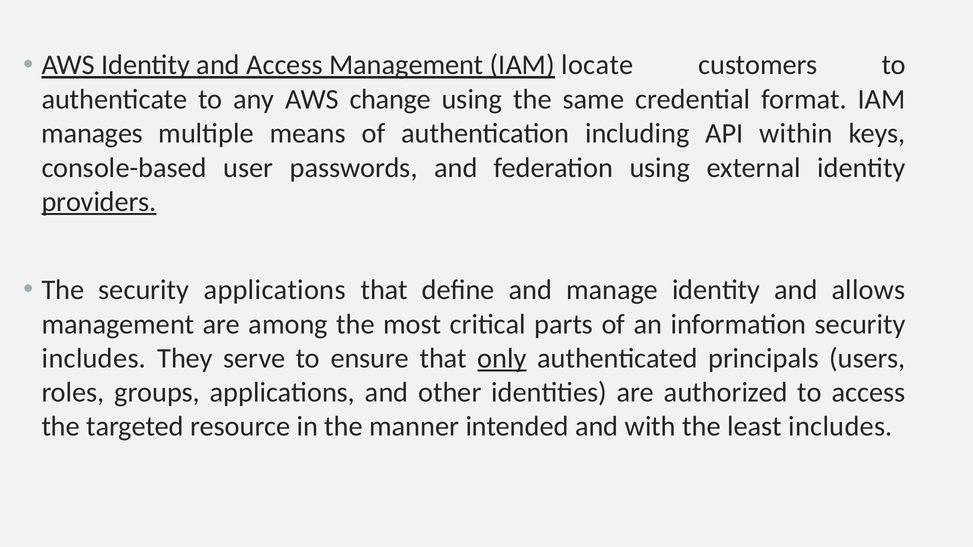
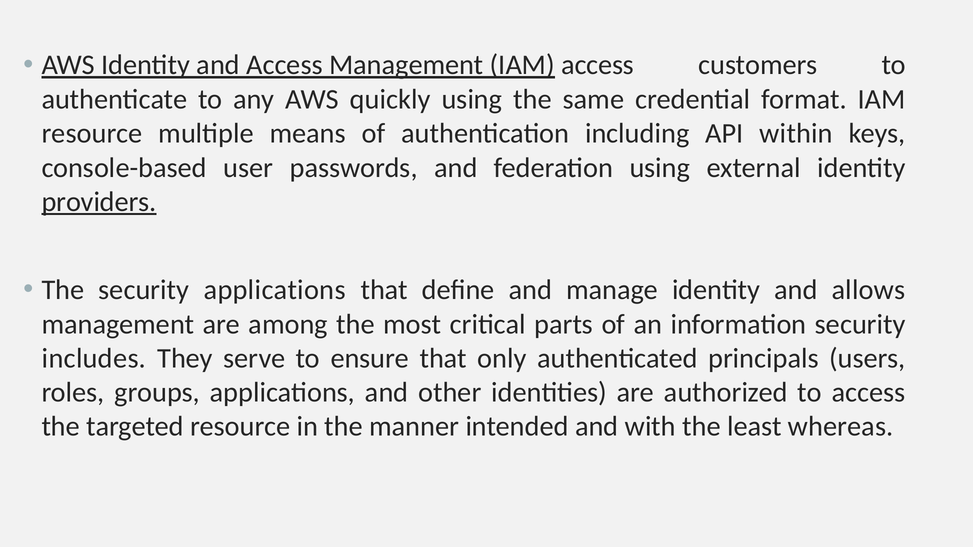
IAM locate: locate -> access
change: change -> quickly
manages at (92, 134): manages -> resource
only underline: present -> none
least includes: includes -> whereas
